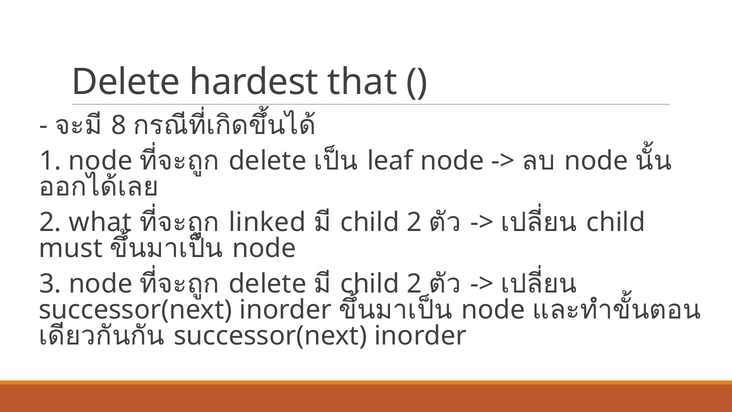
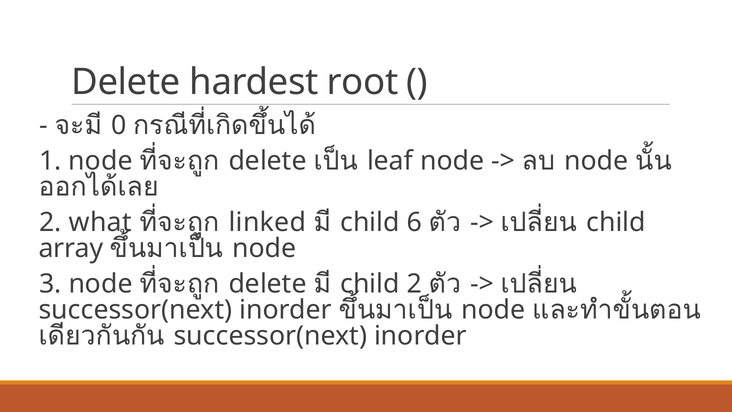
that: that -> root
8: 8 -> 0
2 at (414, 222): 2 -> 6
must: must -> array
